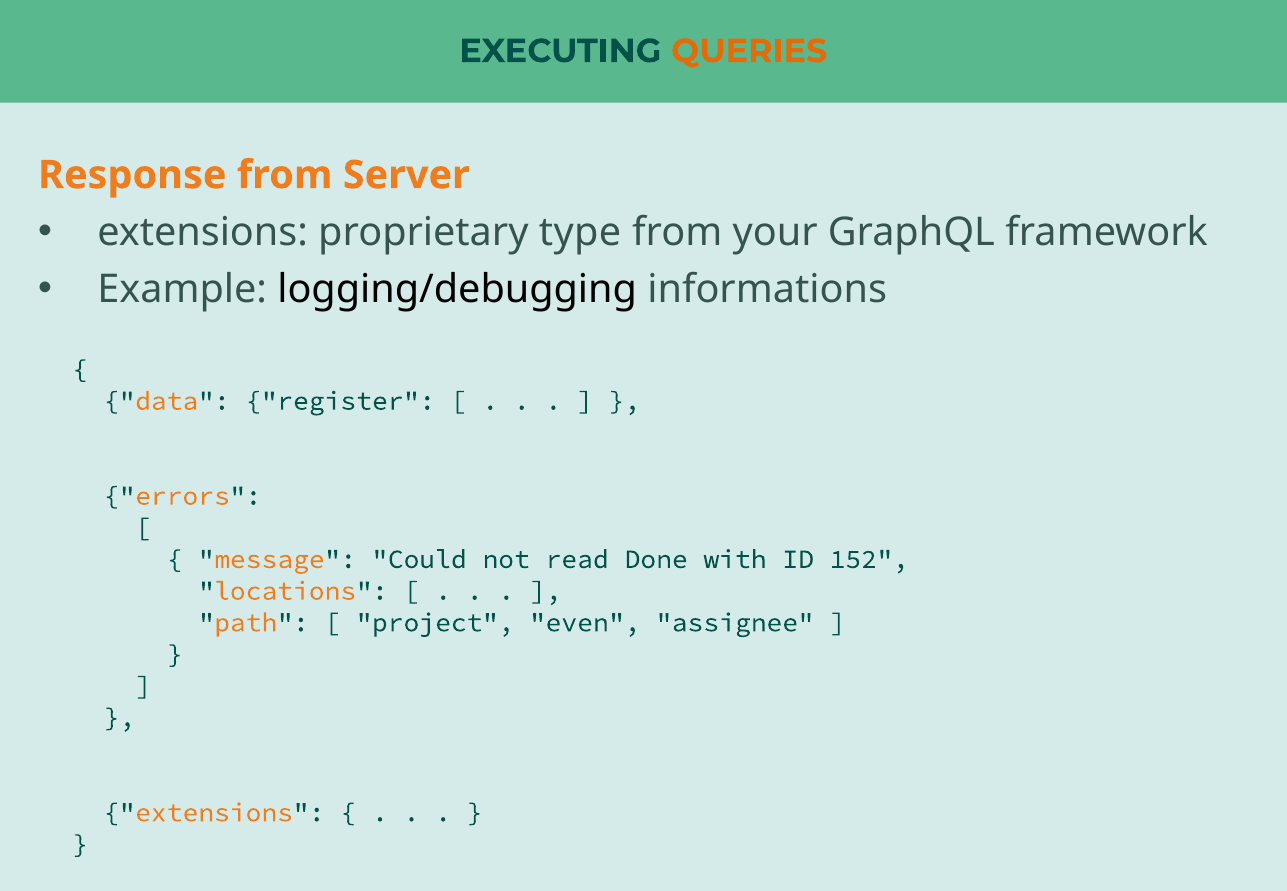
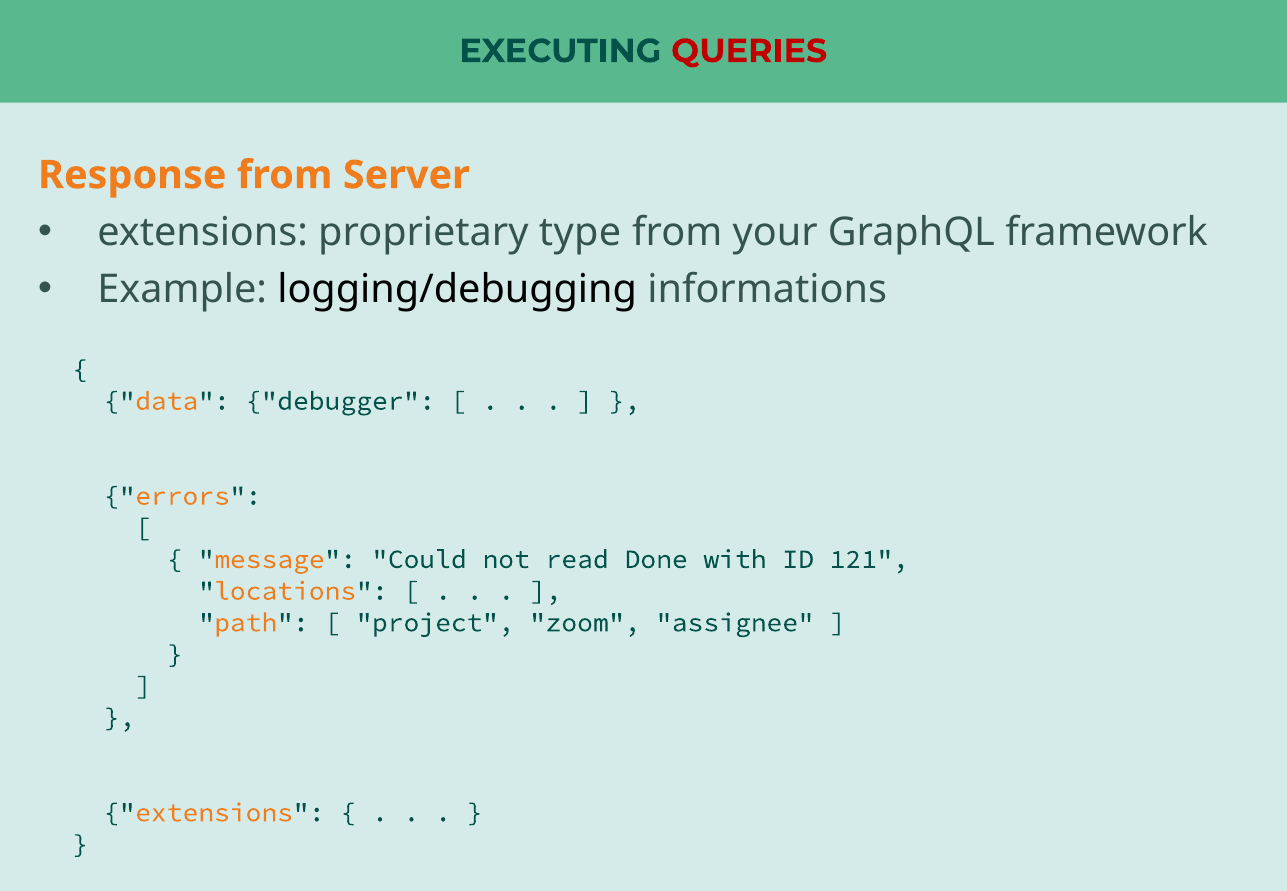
QUERIES colour: orange -> red
register: register -> debugger
152: 152 -> 121
even: even -> zoom
